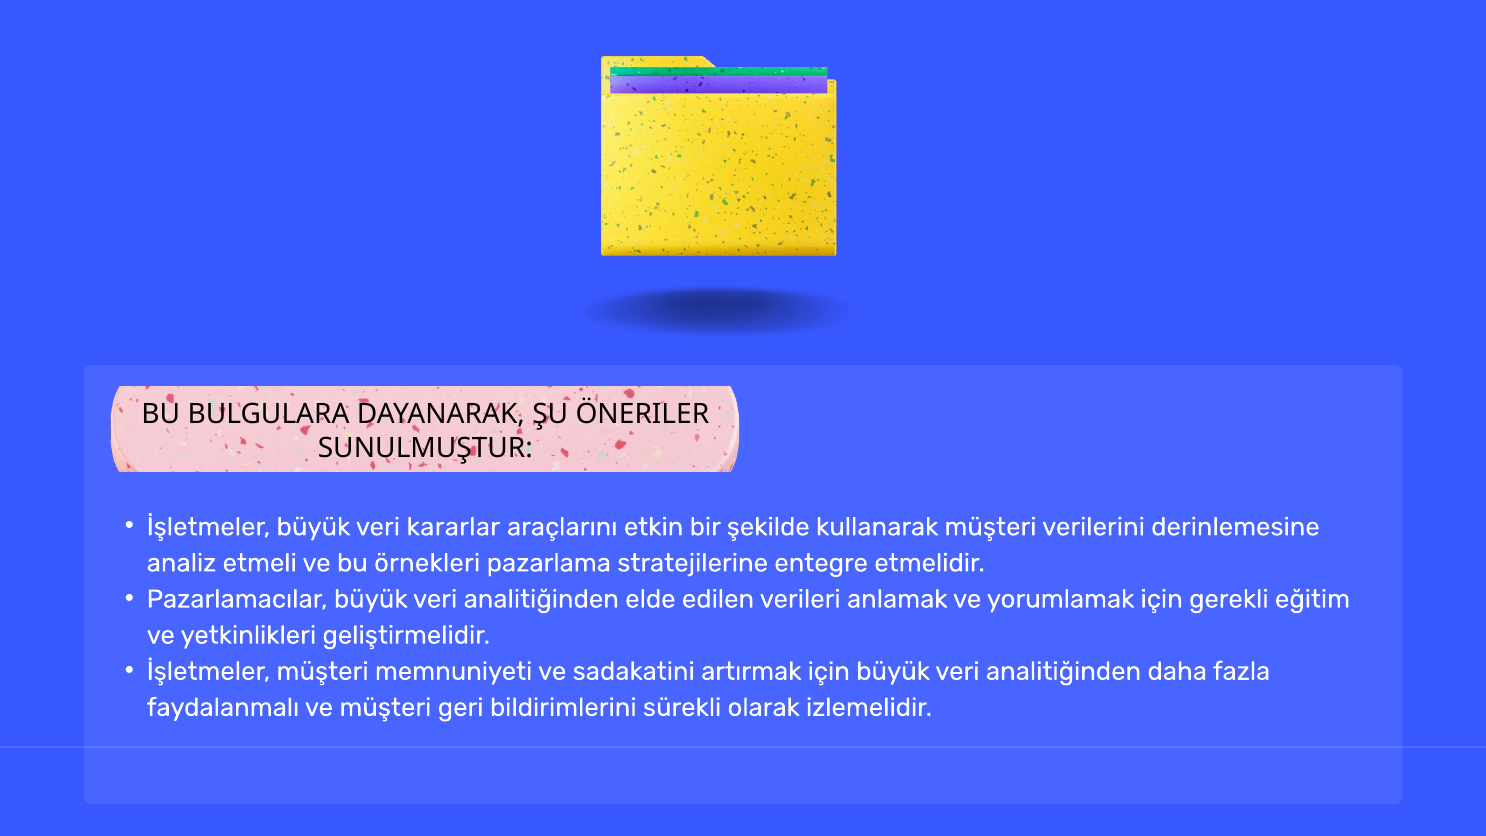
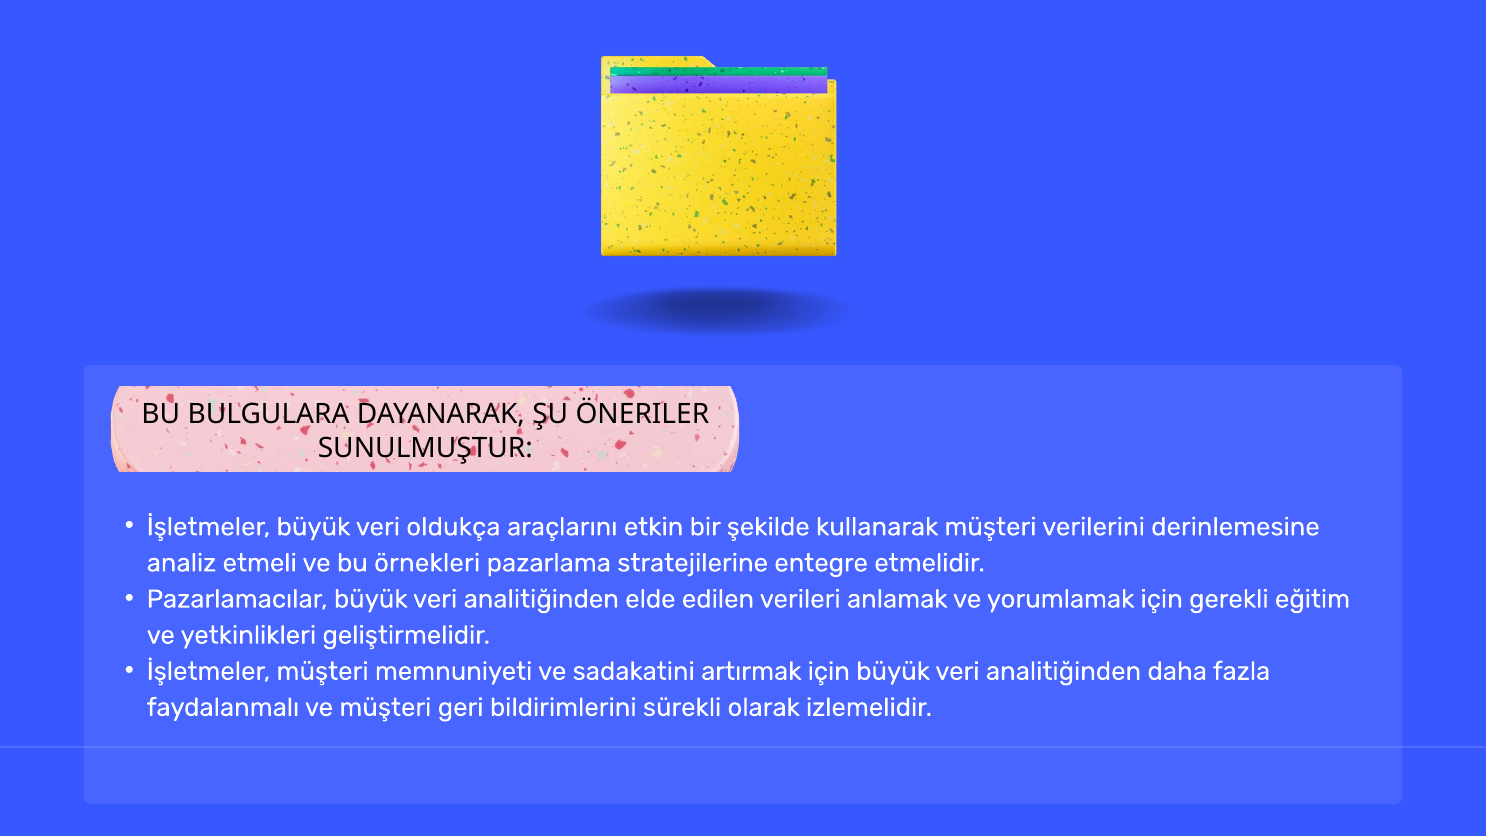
kararlar: kararlar -> oldukça
